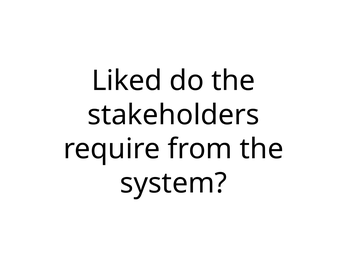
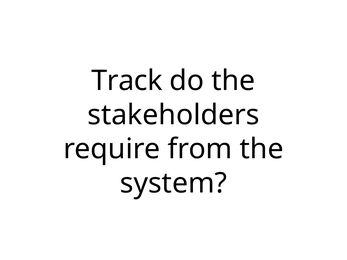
Liked: Liked -> Track
